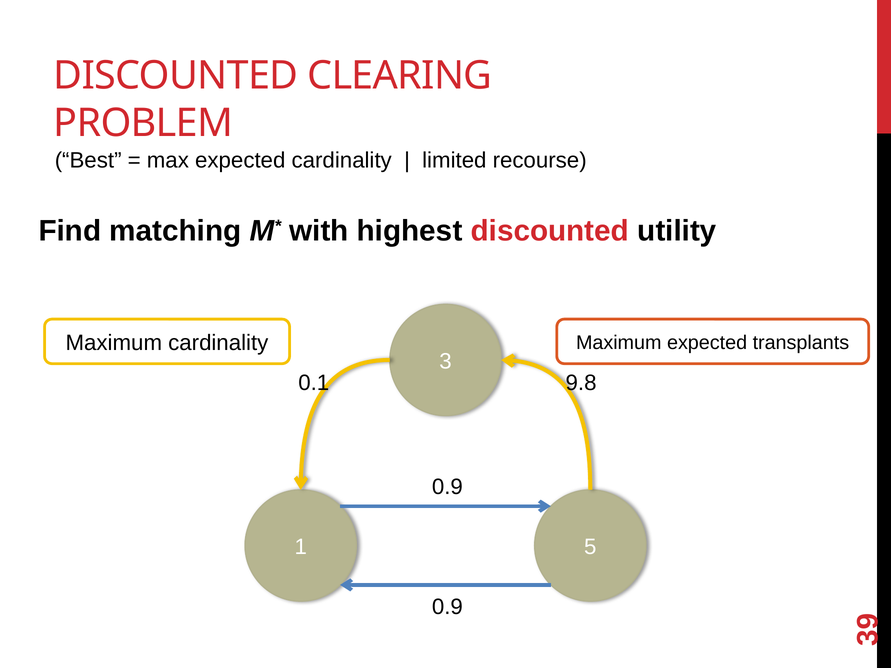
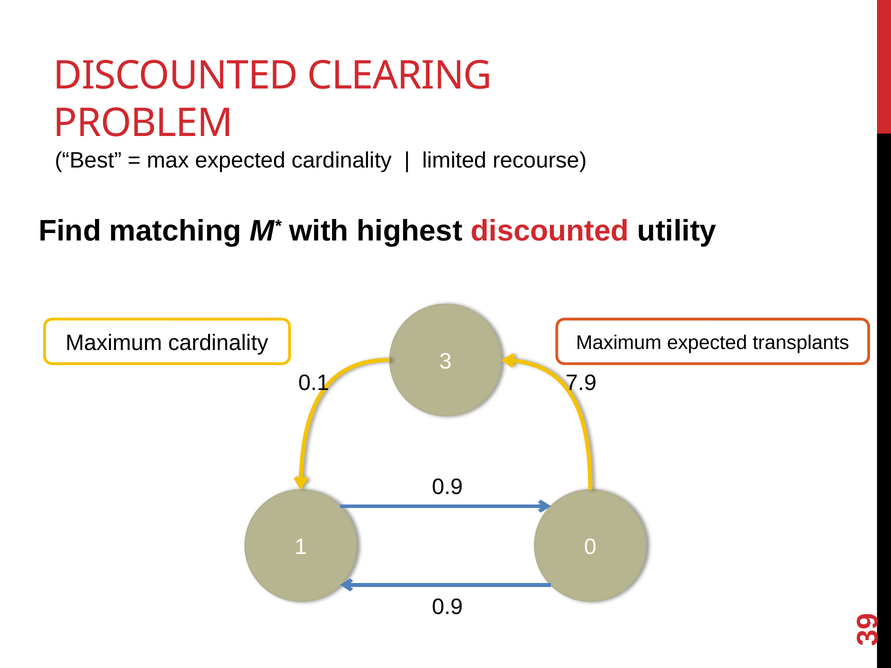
9.8: 9.8 -> 7.9
5: 5 -> 0
